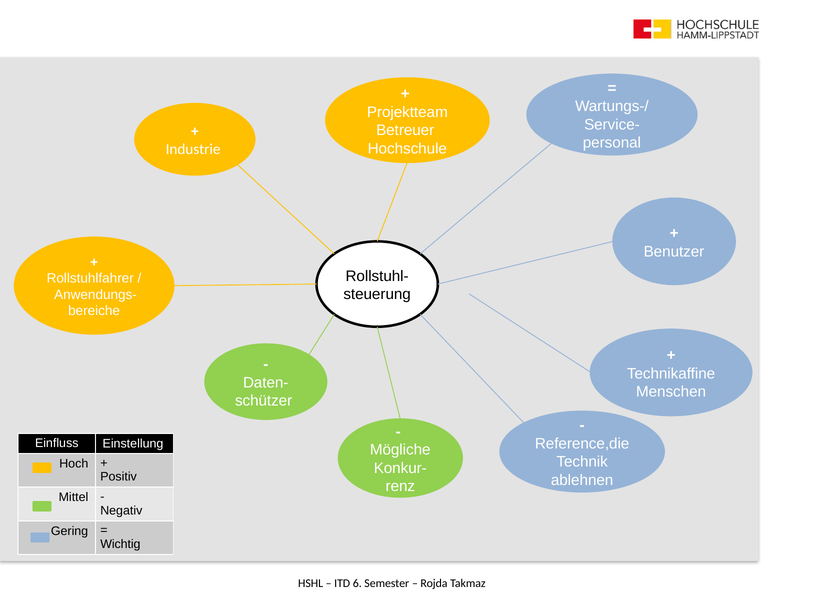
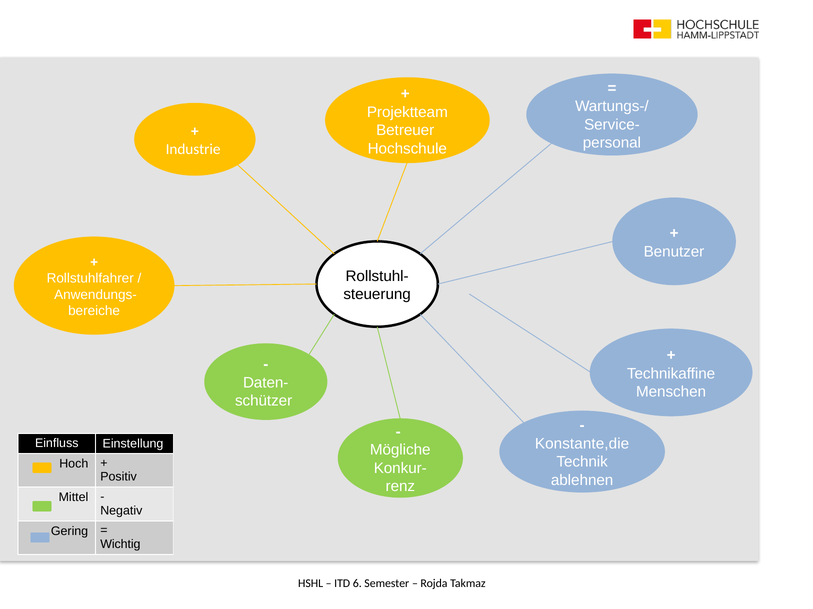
Reference,die: Reference,die -> Konstante,die
